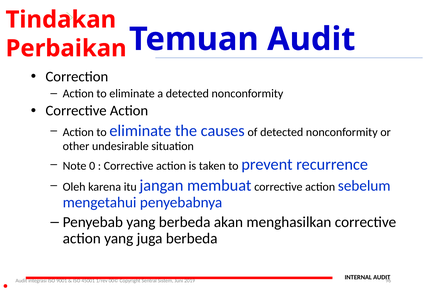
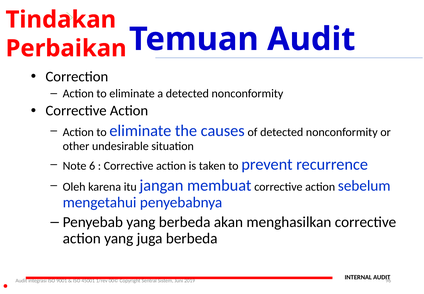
0: 0 -> 6
